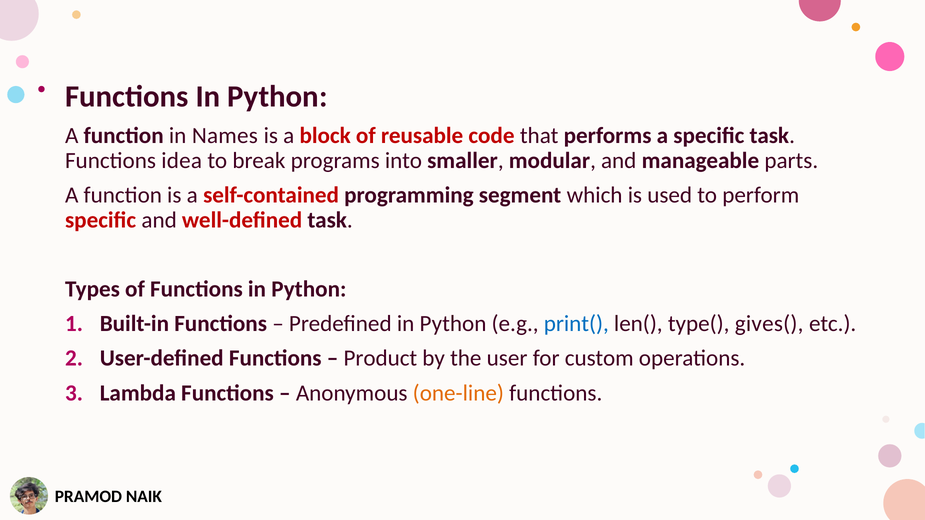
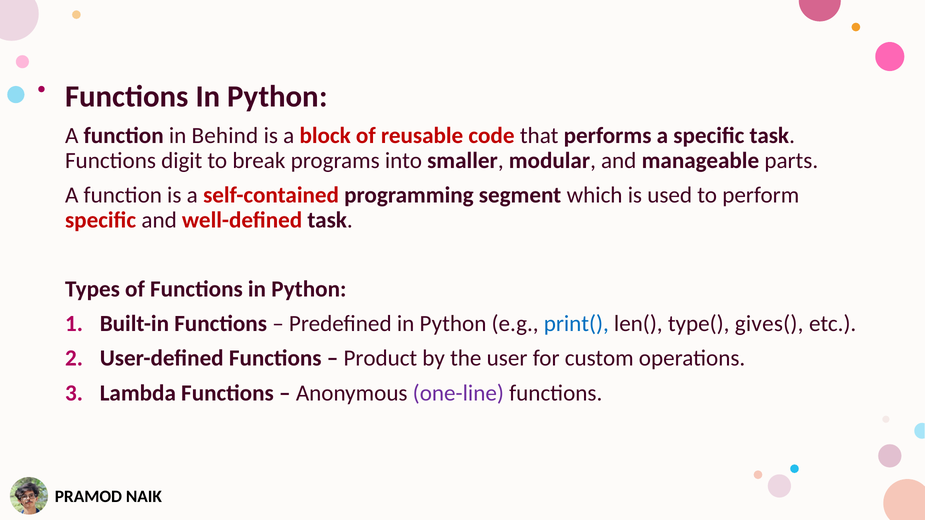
Names: Names -> Behind
idea: idea -> digit
one-line colour: orange -> purple
